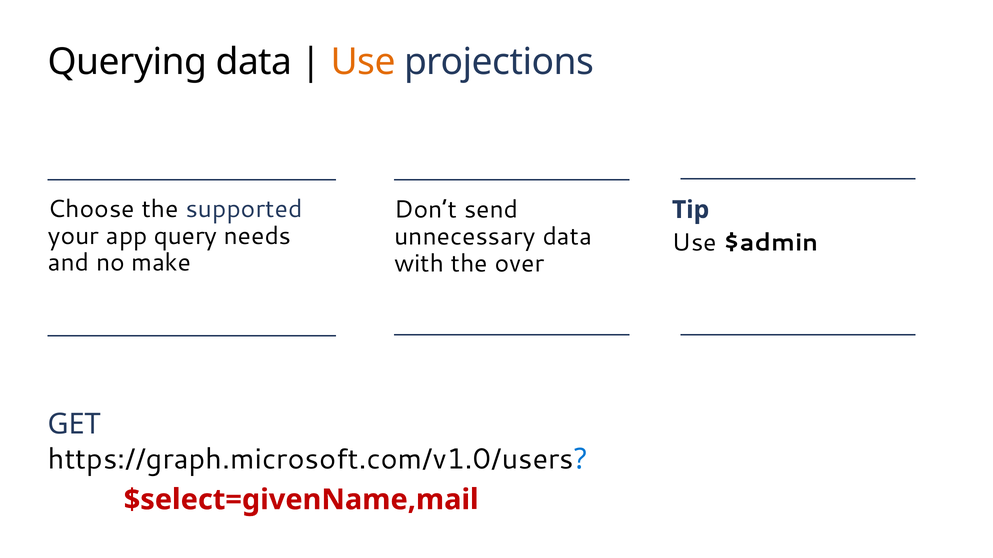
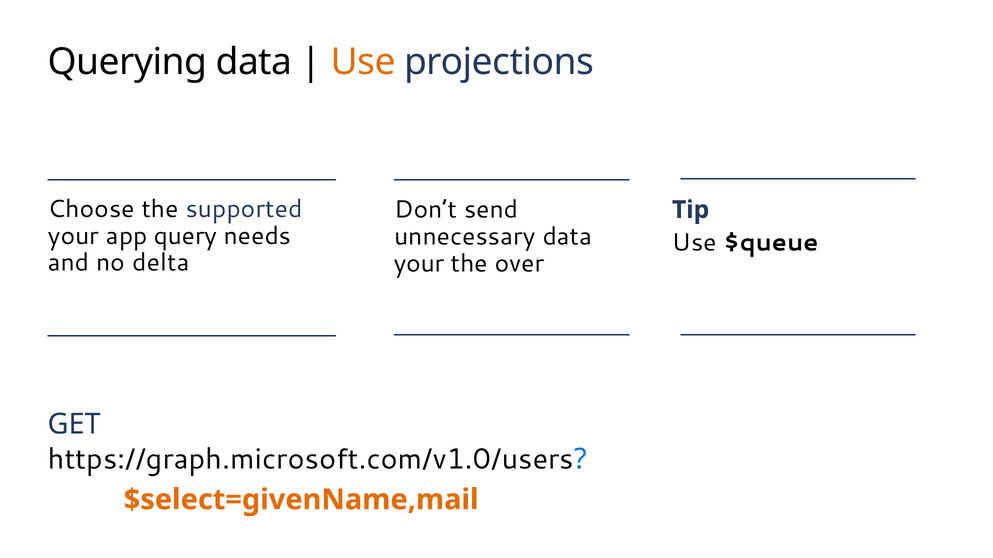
$admin: $admin -> $queue
make: make -> delta
with at (419, 264): with -> your
$select=givenName,mail colour: red -> orange
